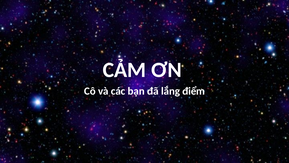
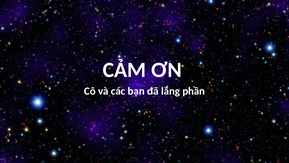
điểm: điểm -> phần
